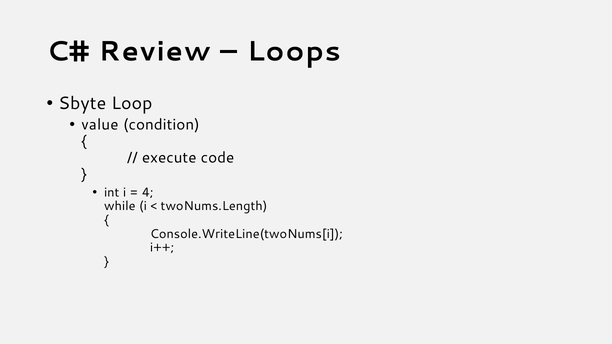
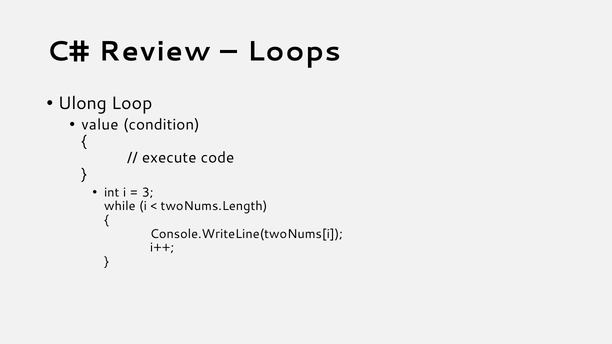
Sbyte: Sbyte -> Ulong
4: 4 -> 3
